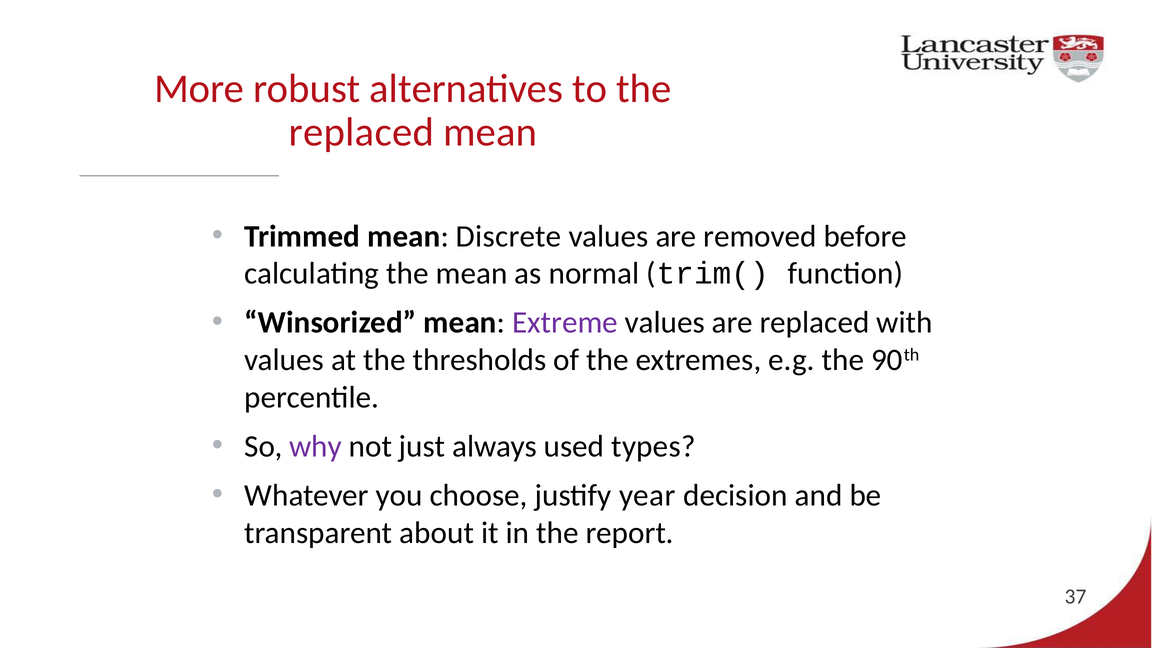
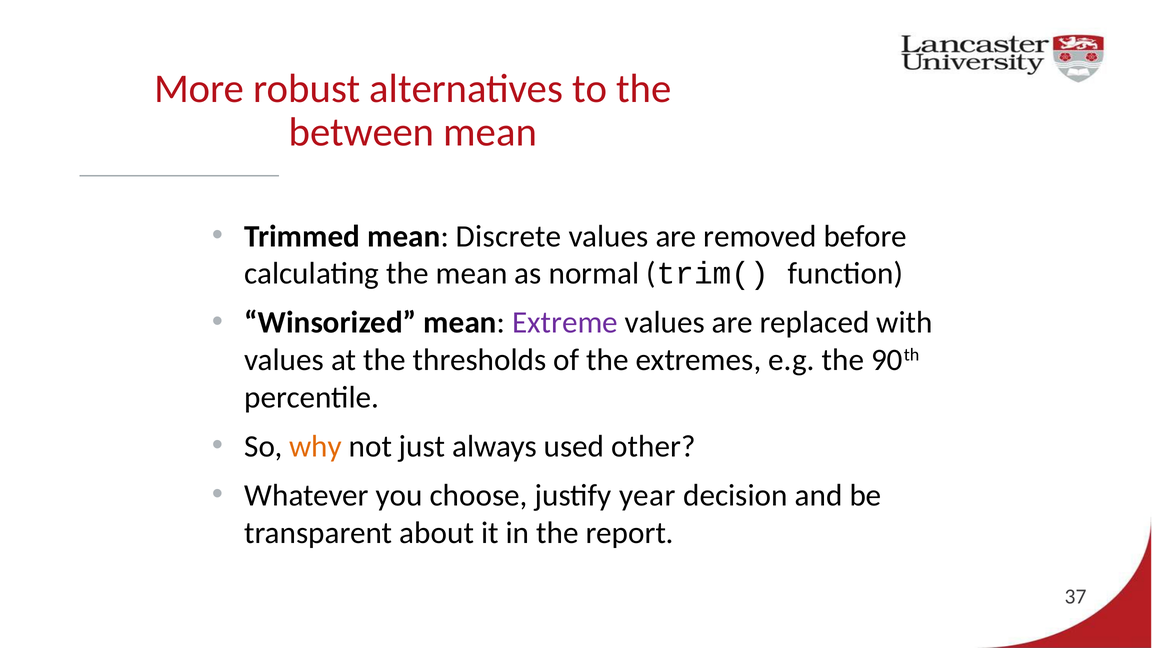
replaced at (361, 132): replaced -> between
why colour: purple -> orange
types: types -> other
